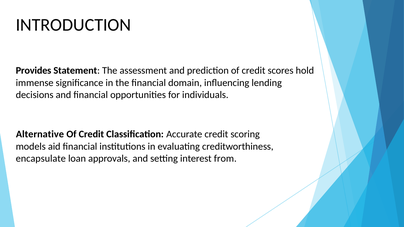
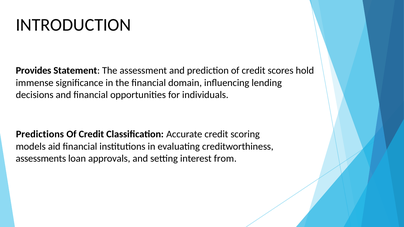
Alternative: Alternative -> Predictions
encapsulate: encapsulate -> assessments
